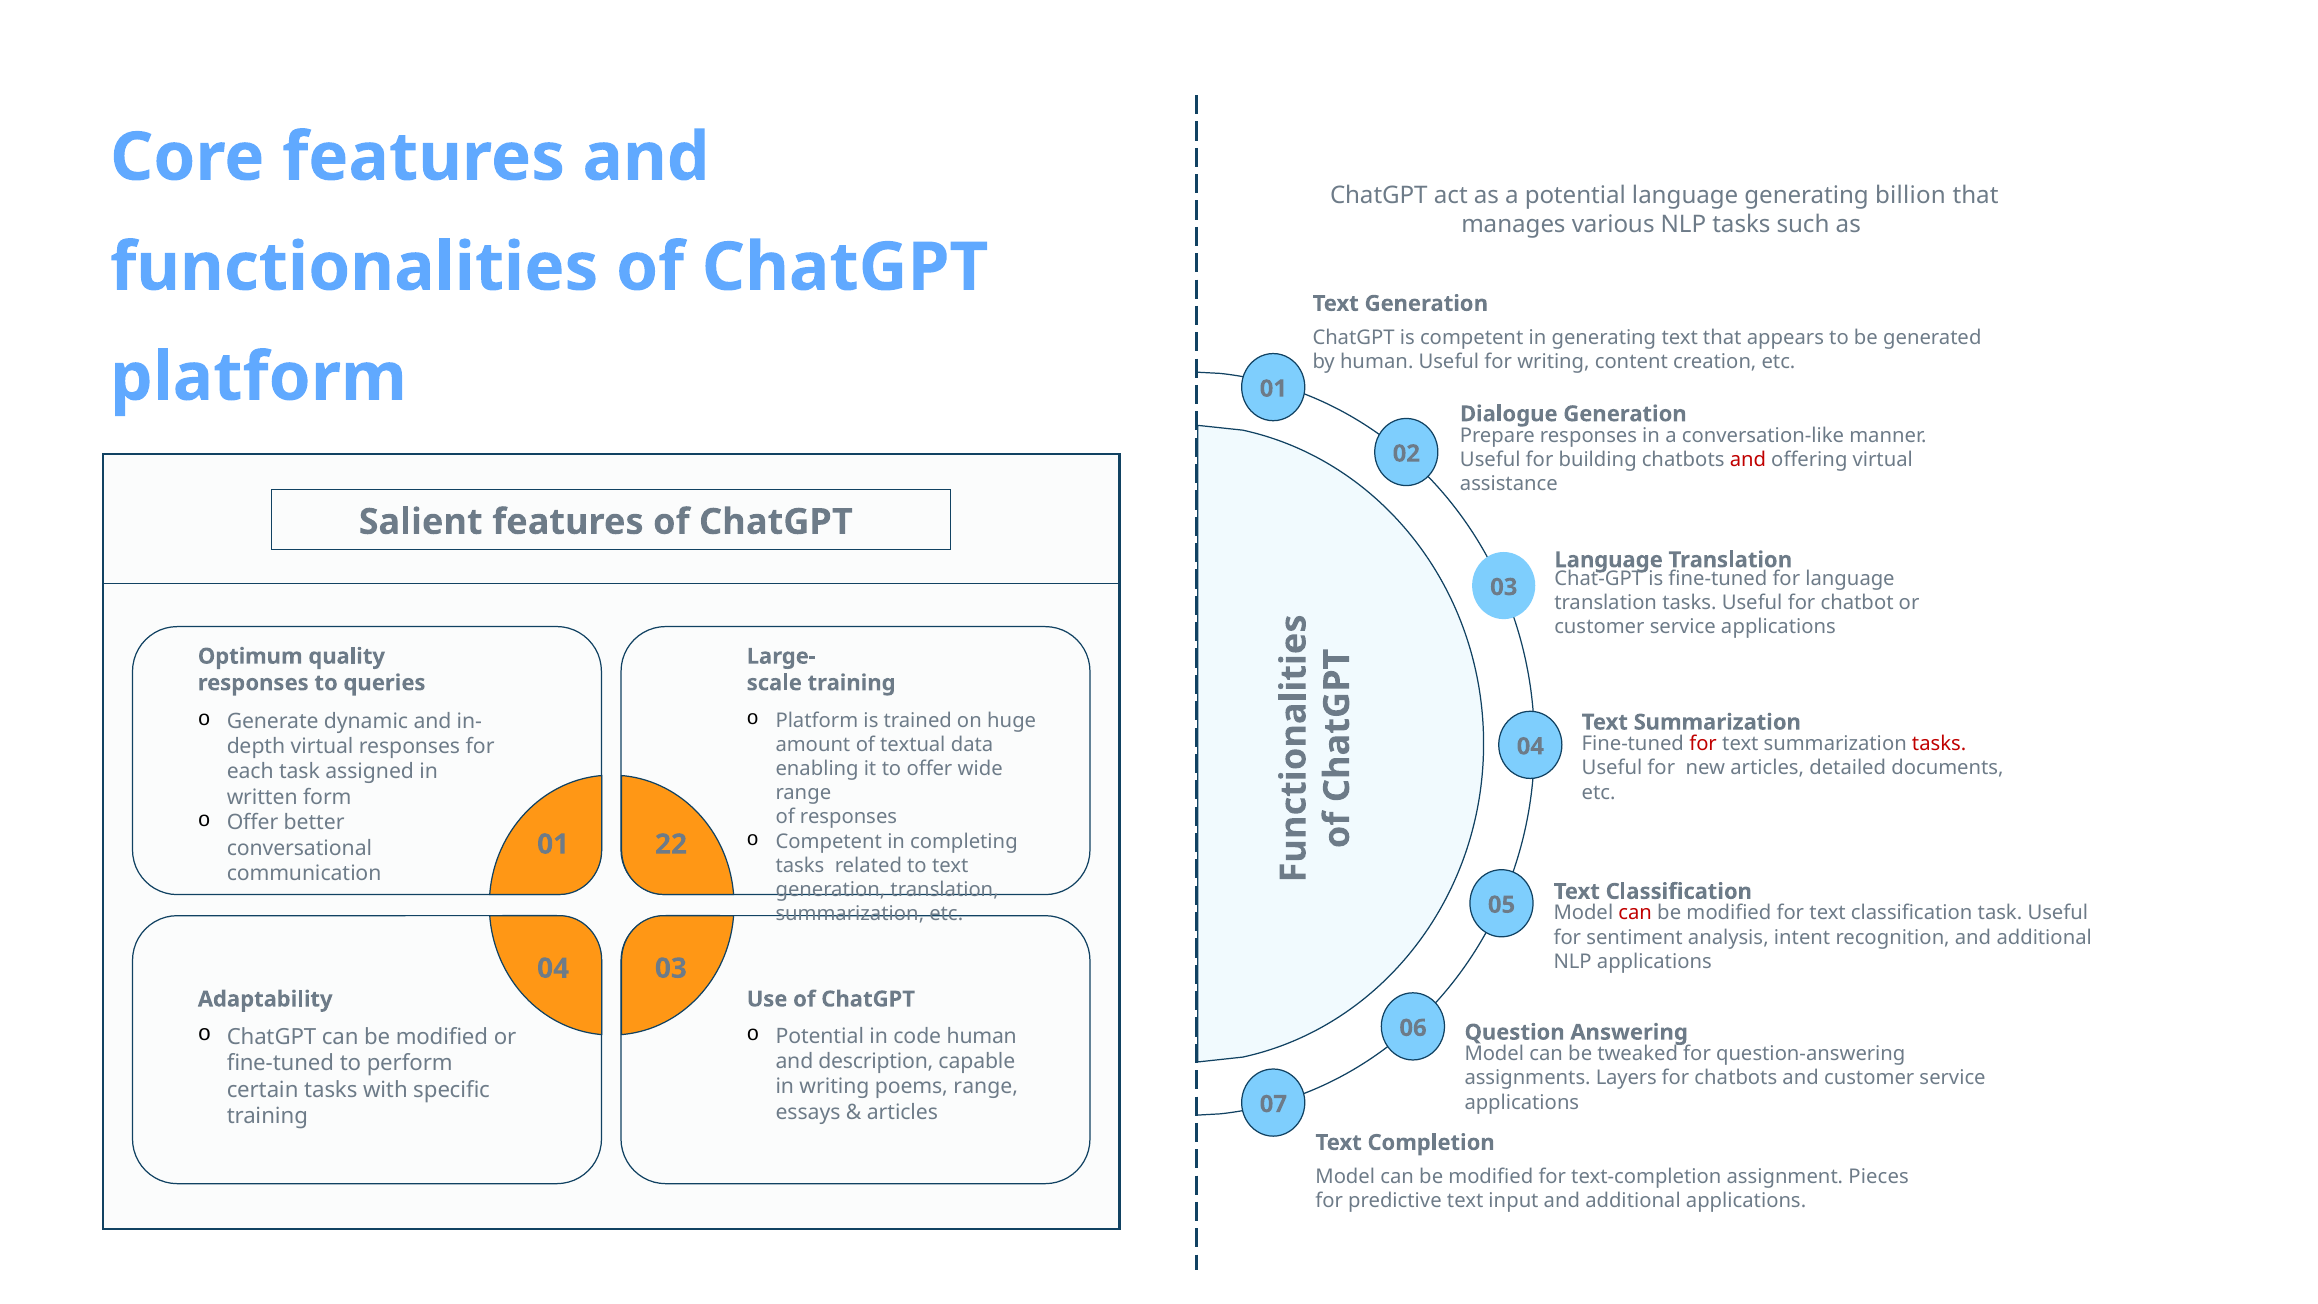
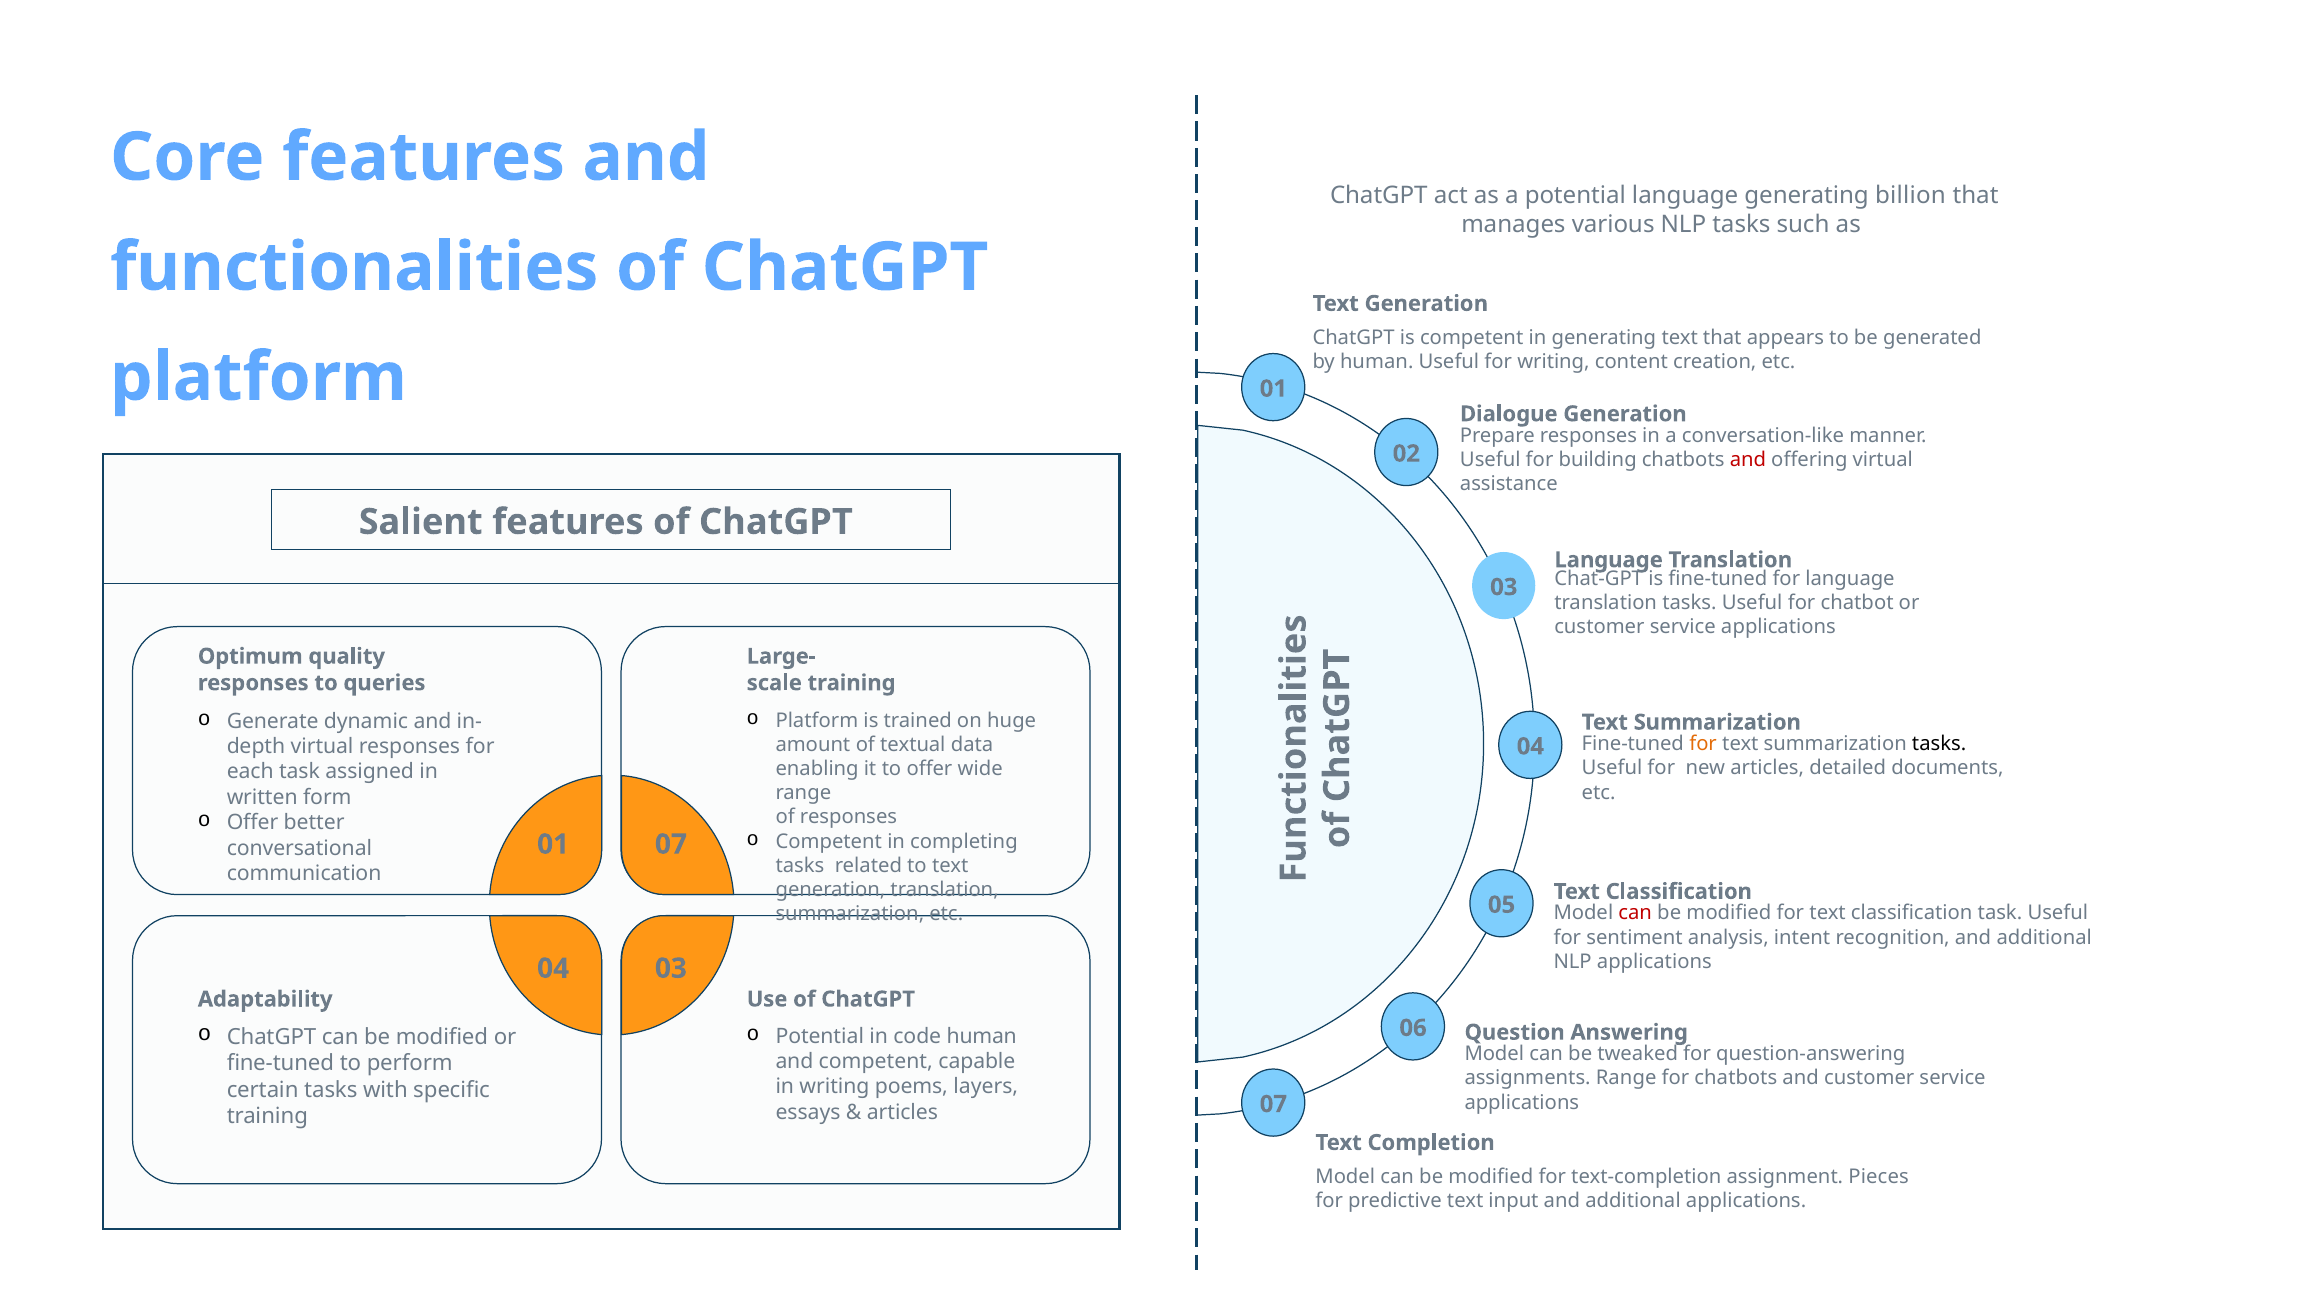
for at (1703, 744) colour: red -> orange
tasks at (1939, 744) colour: red -> black
01 22: 22 -> 07
and description: description -> competent
assignments Layers: Layers -> Range
poems range: range -> layers
